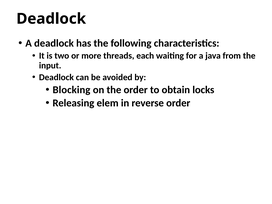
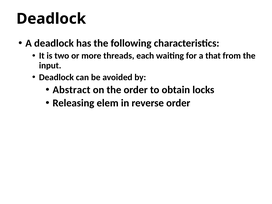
java: java -> that
Blocking: Blocking -> Abstract
